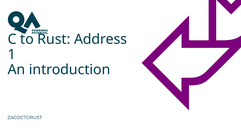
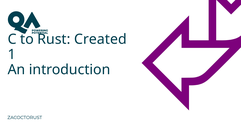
Address: Address -> Created
